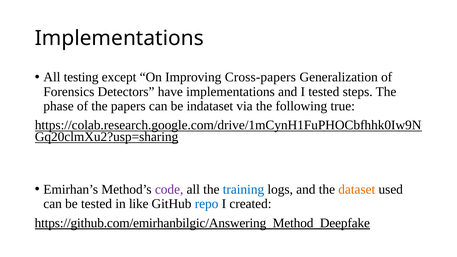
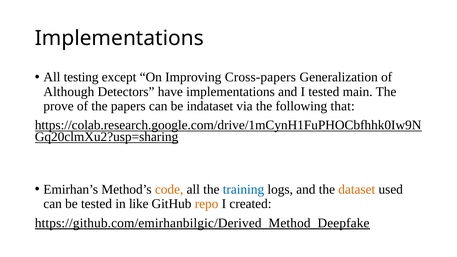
Forensics: Forensics -> Although
steps: steps -> main
phase: phase -> prove
true: true -> that
code colour: purple -> orange
repo colour: blue -> orange
https://github.com/emirhanbilgic/Answering_Method_Deepfake: https://github.com/emirhanbilgic/Answering_Method_Deepfake -> https://github.com/emirhanbilgic/Derived_Method_Deepfake
